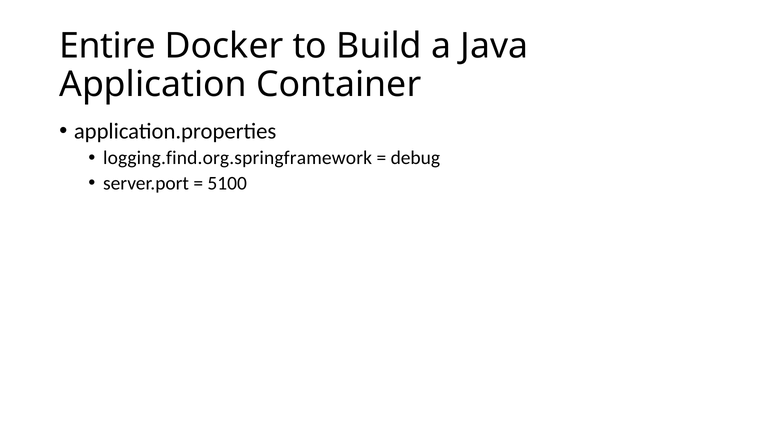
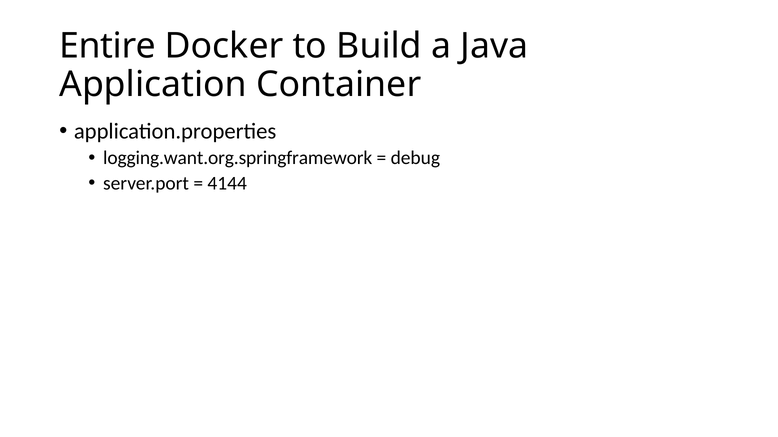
logging.find.org.springframework: logging.find.org.springframework -> logging.want.org.springframework
5100: 5100 -> 4144
